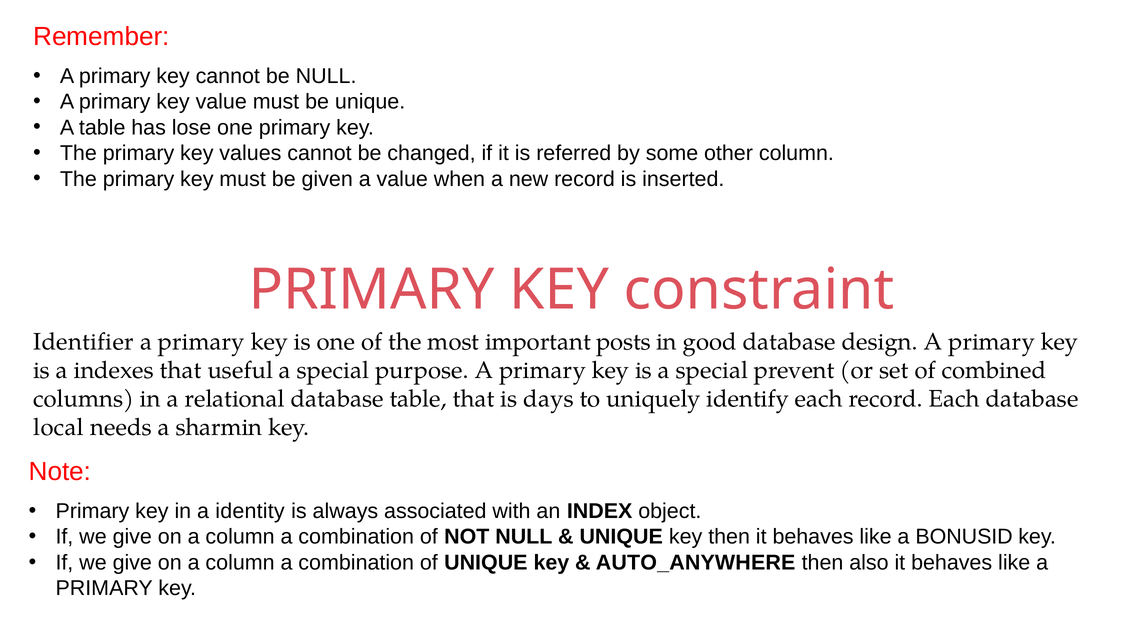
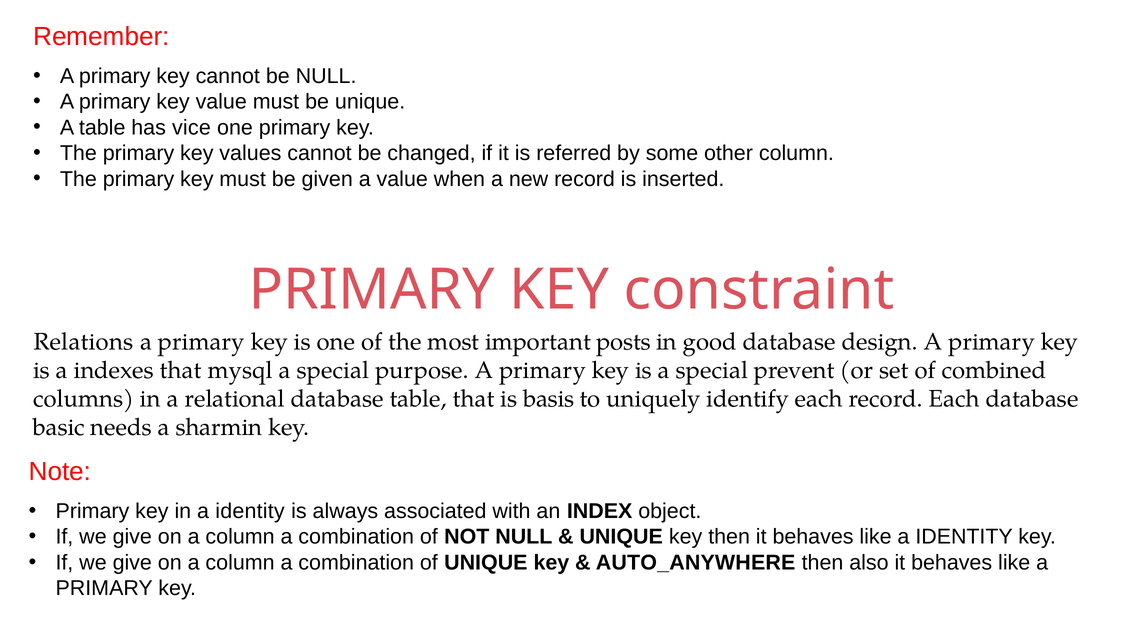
lose: lose -> vice
Identifier: Identifier -> Relations
useful: useful -> mysql
days: days -> basis
local: local -> basic
like a BONUSID: BONUSID -> IDENTITY
